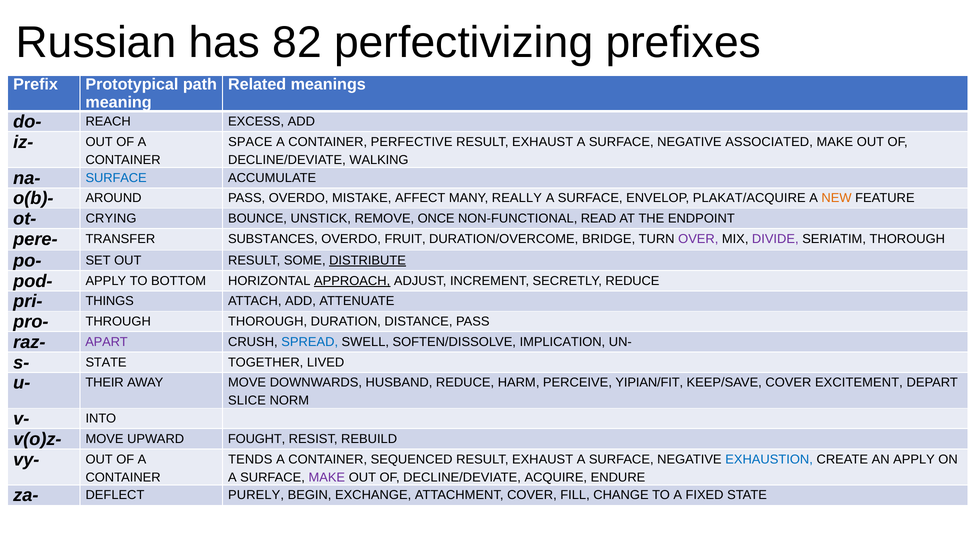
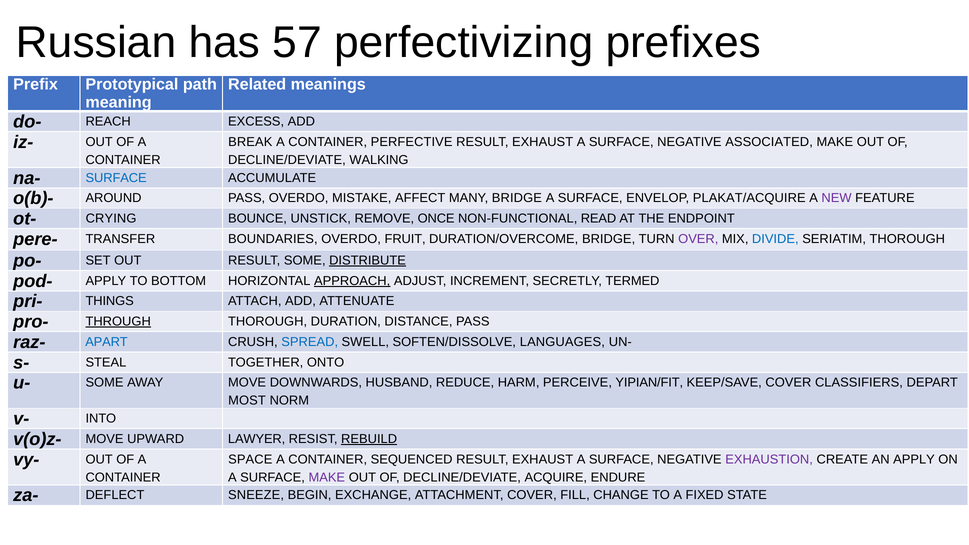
82: 82 -> 57
SPACE: SPACE -> BREAK
MANY REALLY: REALLY -> BRIDGE
NEW colour: orange -> purple
SUBSTANCES: SUBSTANCES -> BOUNDARIES
DIVIDE colour: purple -> blue
SECRETLY REDUCE: REDUCE -> TERMED
THROUGH underline: none -> present
APART colour: purple -> blue
IMPLICATION: IMPLICATION -> LANGUAGES
s‑ STATE: STATE -> STEAL
LIVED: LIVED -> ONTO
u‑ THEIR: THEIR -> SOME
EXCITEMENT: EXCITEMENT -> CLASSIFIERS
SLICE: SLICE -> MOST
FOUGHT: FOUGHT -> LAWYER
REBUILD underline: none -> present
TENDS: TENDS -> SPACE
EXHAUSTION colour: blue -> purple
PURELY: PURELY -> SNEEZE
